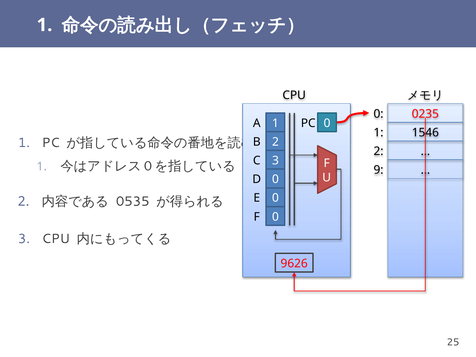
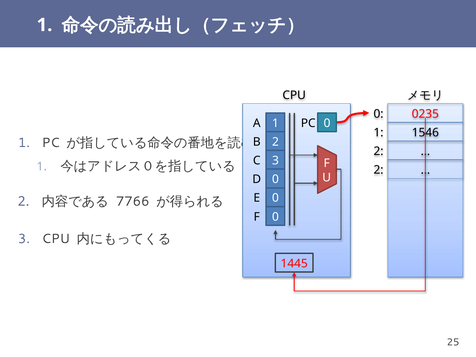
9 at (379, 170): 9 -> 2
0535: 0535 -> 7766
9626: 9626 -> 1445
